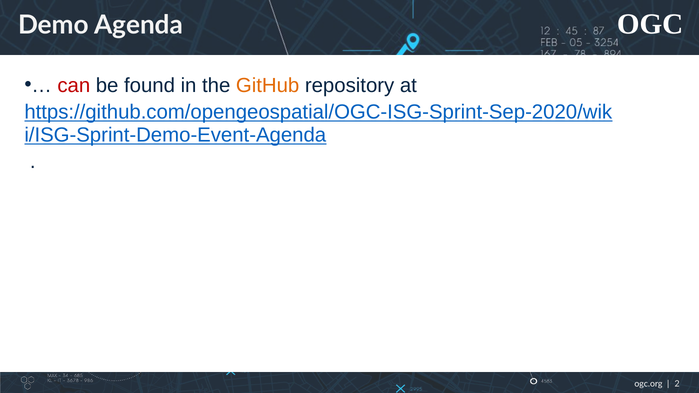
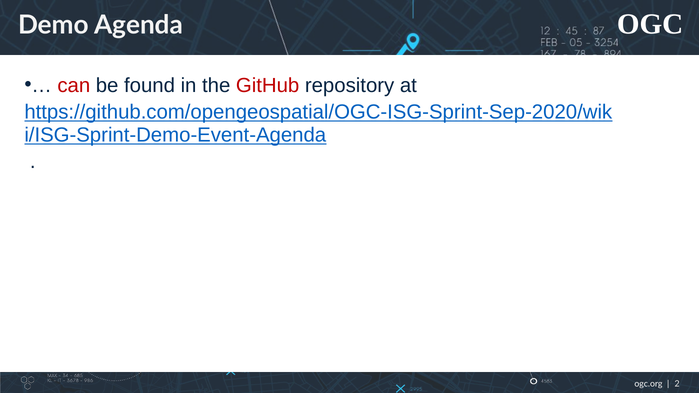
GitHub colour: orange -> red
